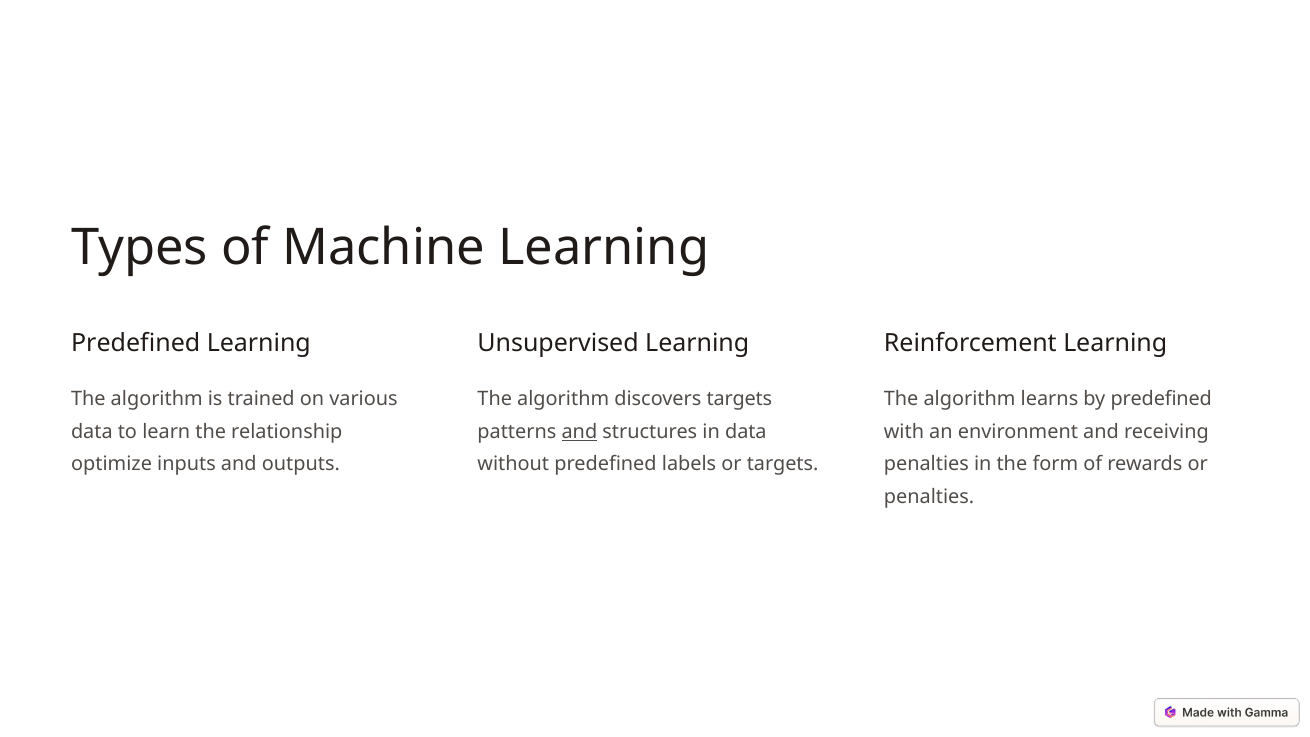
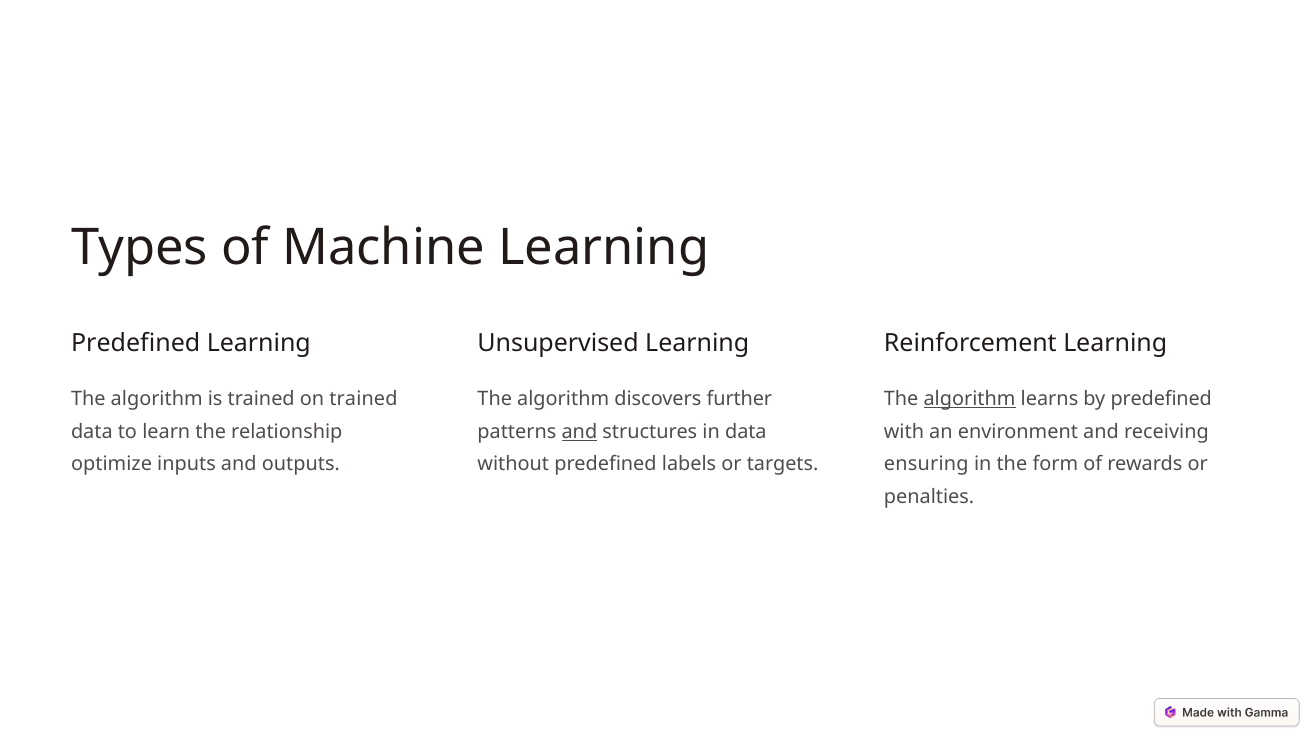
on various: various -> trained
discovers targets: targets -> further
algorithm at (970, 399) underline: none -> present
penalties at (926, 464): penalties -> ensuring
